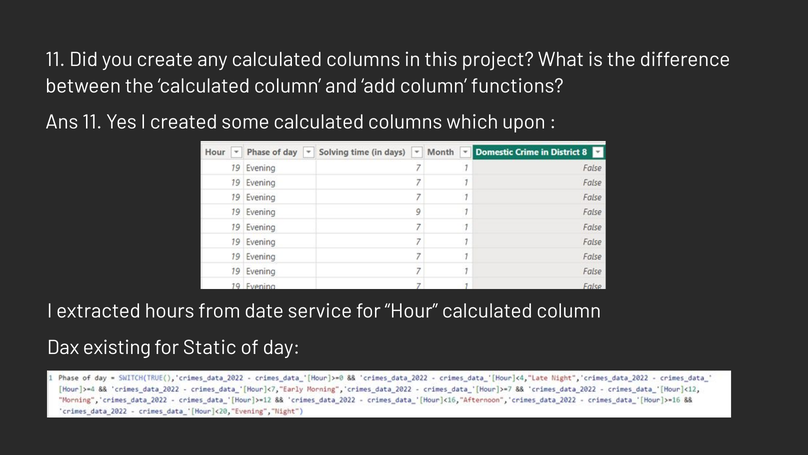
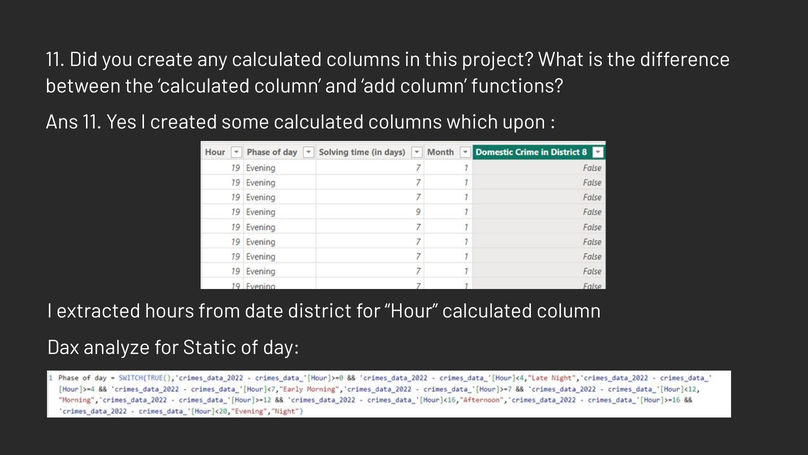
service: service -> district
existing: existing -> analyze
